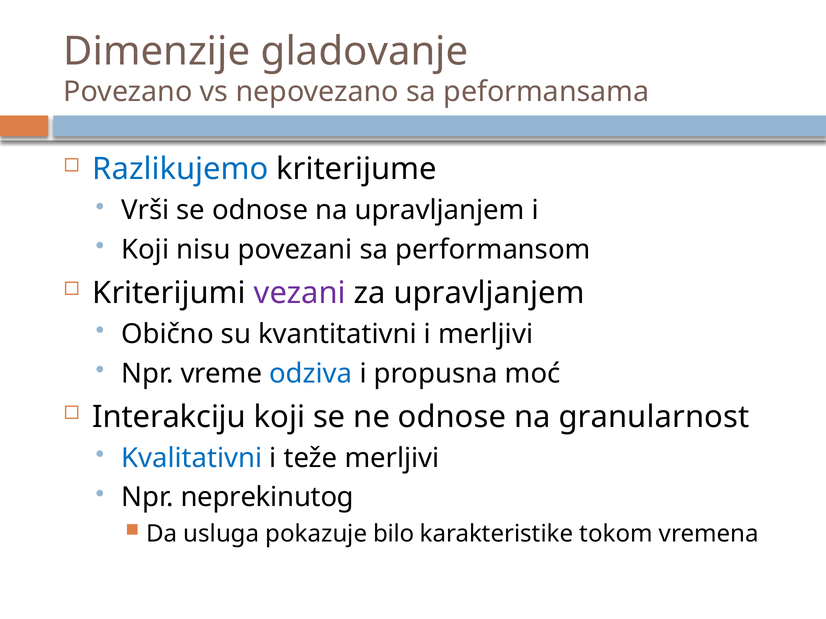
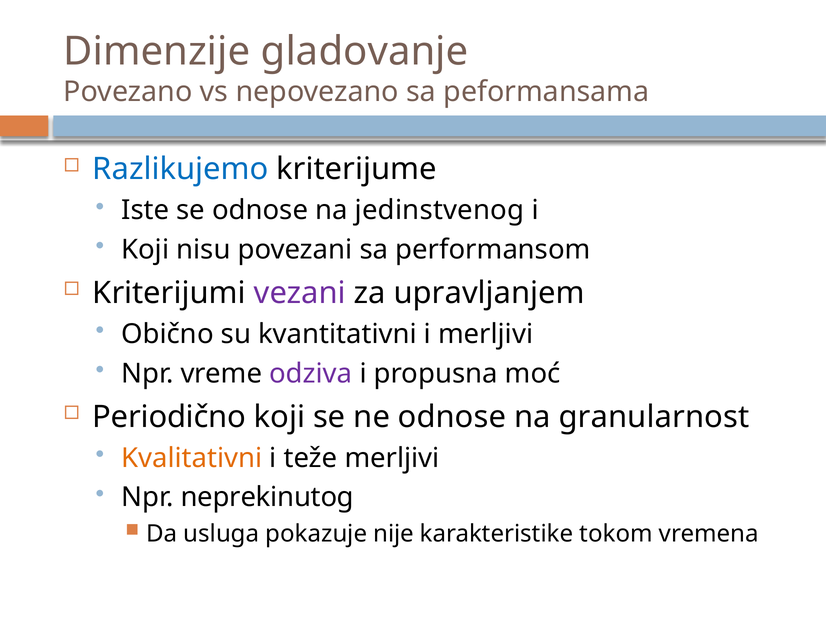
Vrši: Vrši -> Iste
na upravljanjem: upravljanjem -> jedinstvenog
odziva colour: blue -> purple
Interakciju: Interakciju -> Periodično
Kvalitativni colour: blue -> orange
bilo: bilo -> nije
